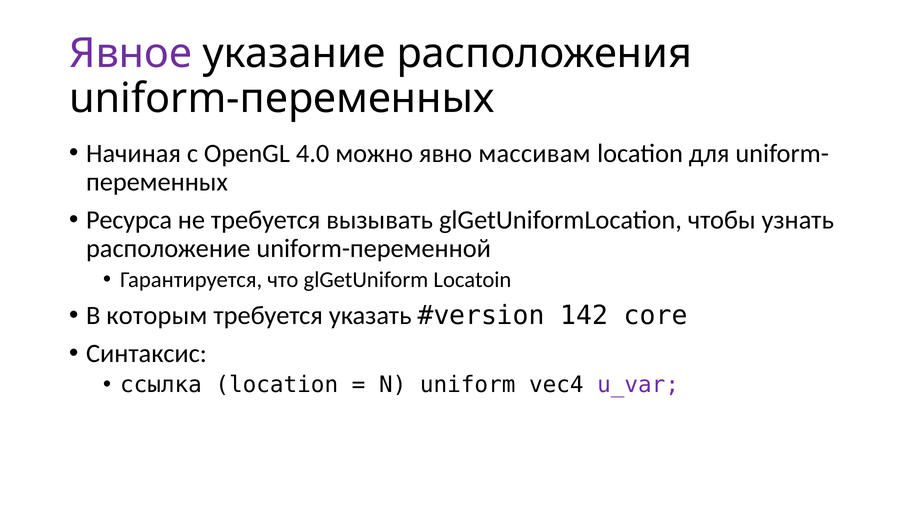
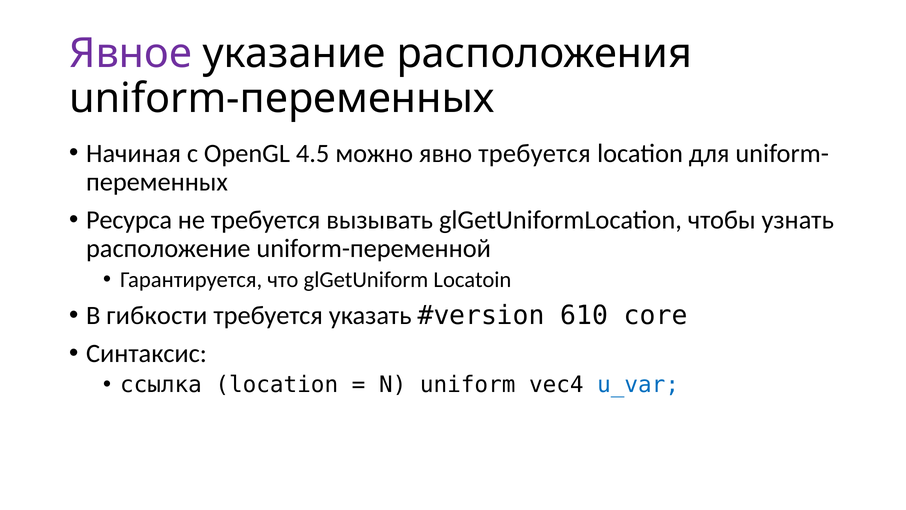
4.0: 4.0 -> 4.5
явно массивам: массивам -> требуется
которым: которым -> гибкости
142: 142 -> 610
u_var colour: purple -> blue
